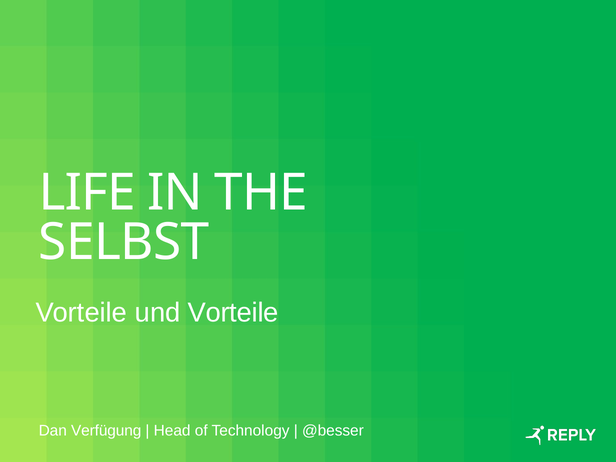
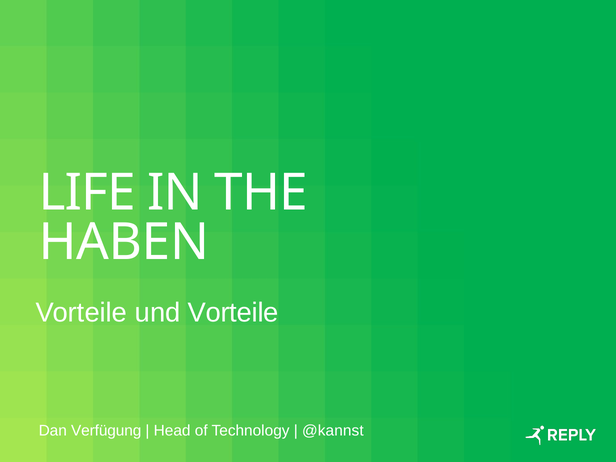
SELBST: SELBST -> HABEN
@besser: @besser -> @kannst
